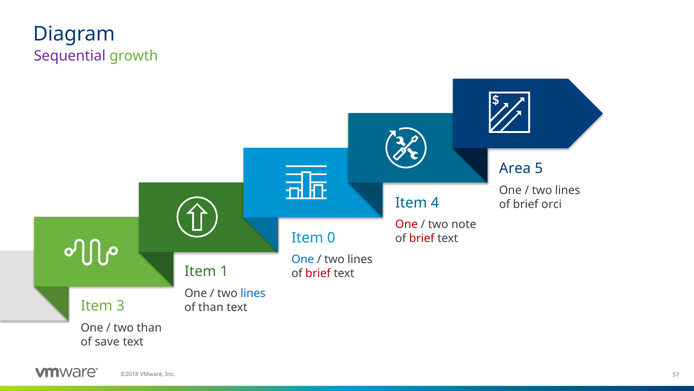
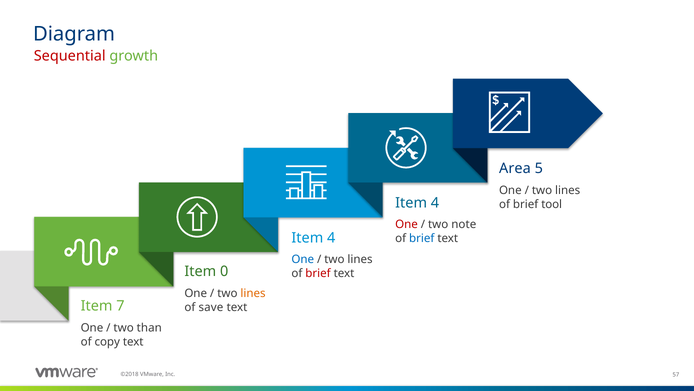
Sequential colour: purple -> red
orci: orci -> tool
0 at (331, 237): 0 -> 4
brief at (422, 238) colour: red -> blue
1: 1 -> 0
lines at (253, 293) colour: blue -> orange
3: 3 -> 7
of than: than -> save
save: save -> copy
